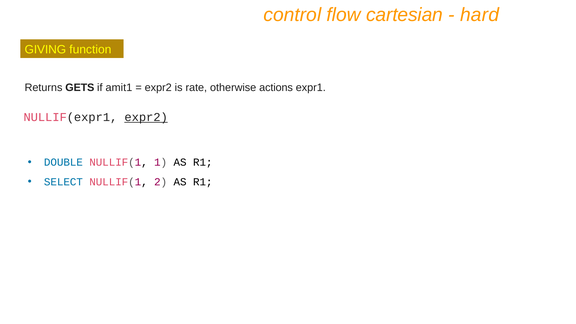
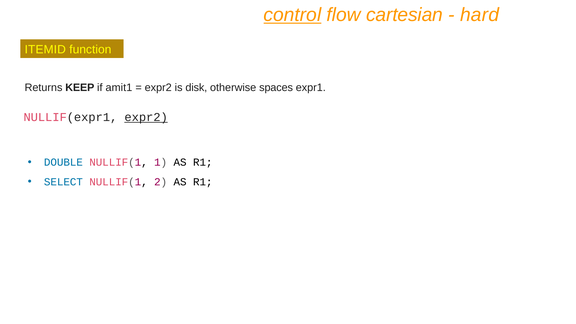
control underline: none -> present
GIVING: GIVING -> ITEMID
GETS: GETS -> KEEP
rate: rate -> disk
actions: actions -> spaces
